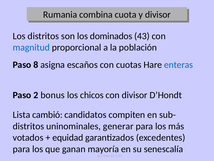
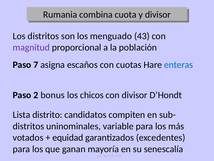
dominados: dominados -> menguado
magnitud colour: blue -> purple
8: 8 -> 7
cambió: cambió -> distrito
generar: generar -> variable
